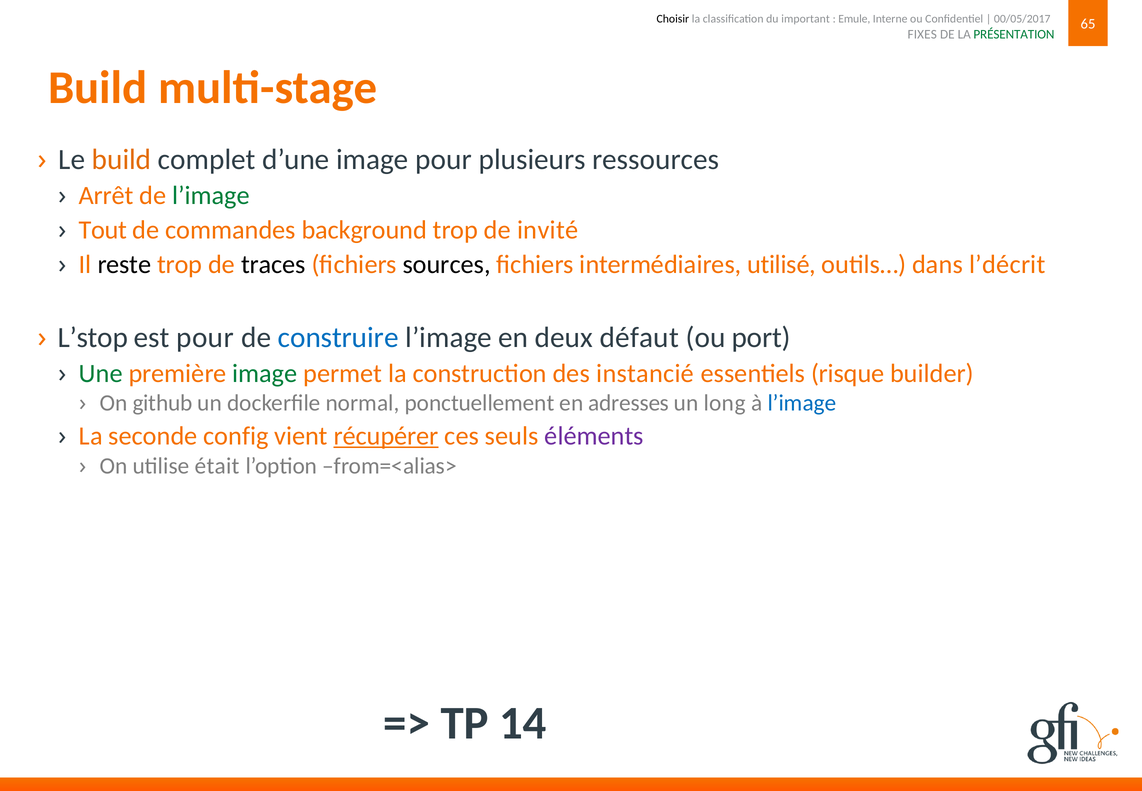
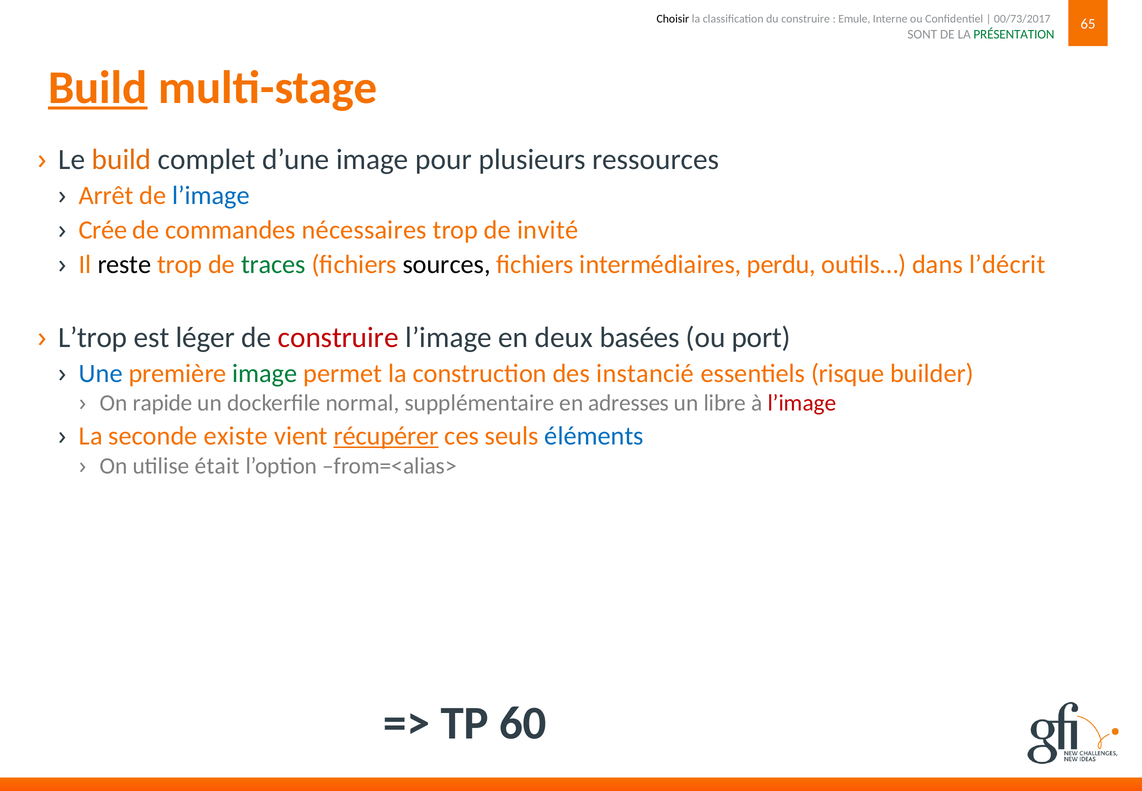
du important: important -> construire
00/05/2017: 00/05/2017 -> 00/73/2017
FIXES: FIXES -> SONT
Build at (98, 88) underline: none -> present
l’image at (211, 196) colour: green -> blue
Tout: Tout -> Crée
background: background -> nécessaires
traces colour: black -> green
utilisé: utilisé -> perdu
L’stop: L’stop -> L’trop
est pour: pour -> léger
construire at (338, 337) colour: blue -> red
défaut: défaut -> basées
Une colour: green -> blue
github: github -> rapide
ponctuellement: ponctuellement -> supplémentaire
long: long -> libre
l’image at (802, 403) colour: blue -> red
config: config -> existe
éléments colour: purple -> blue
14: 14 -> 60
